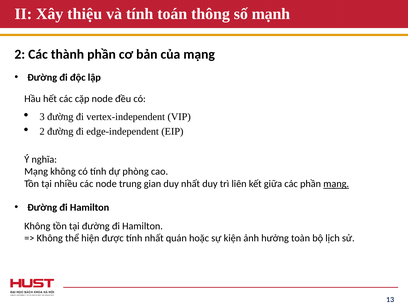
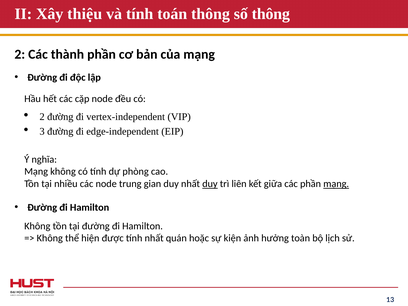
số mạnh: mạnh -> thông
3 at (42, 117): 3 -> 2
2 at (42, 131): 2 -> 3
duy at (210, 184) underline: none -> present
